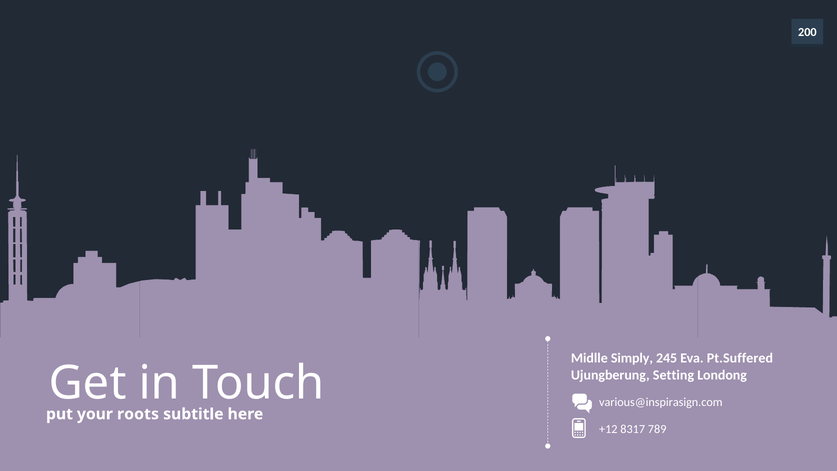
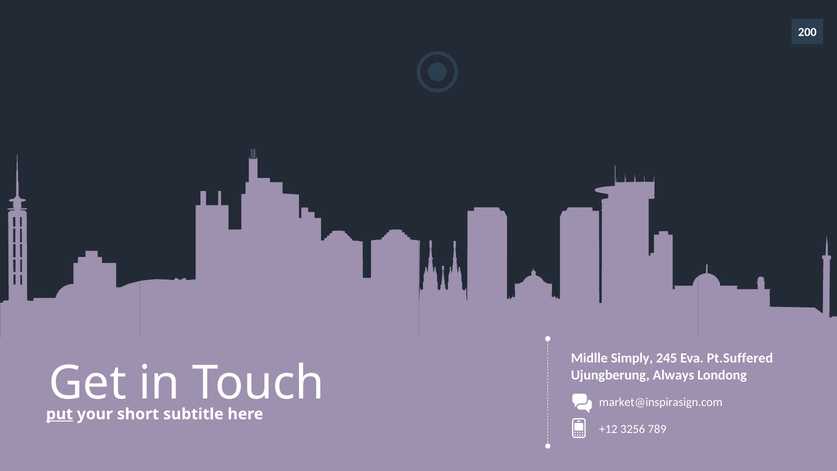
Setting: Setting -> Always
various@inspirasign.com: various@inspirasign.com -> market@inspirasign.com
put underline: none -> present
roots: roots -> short
8317: 8317 -> 3256
